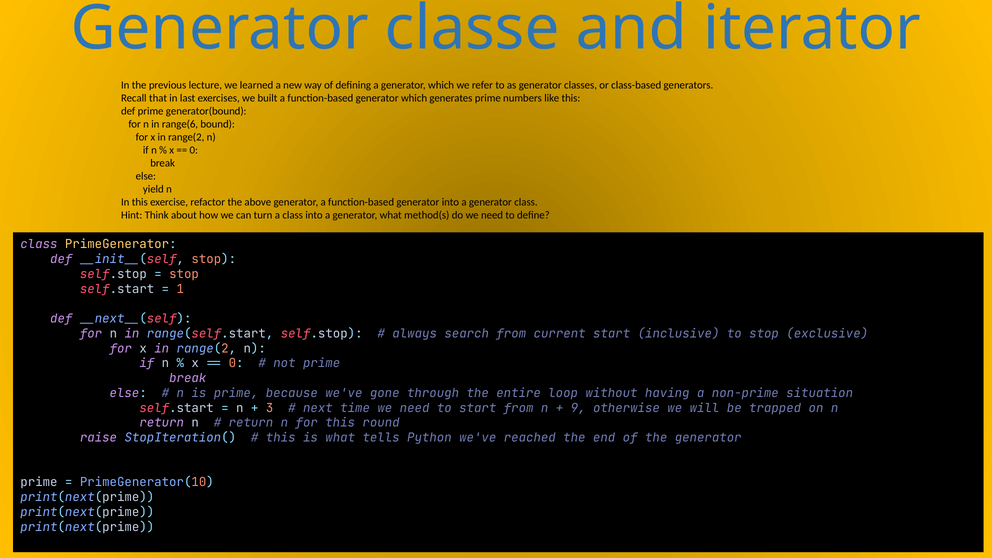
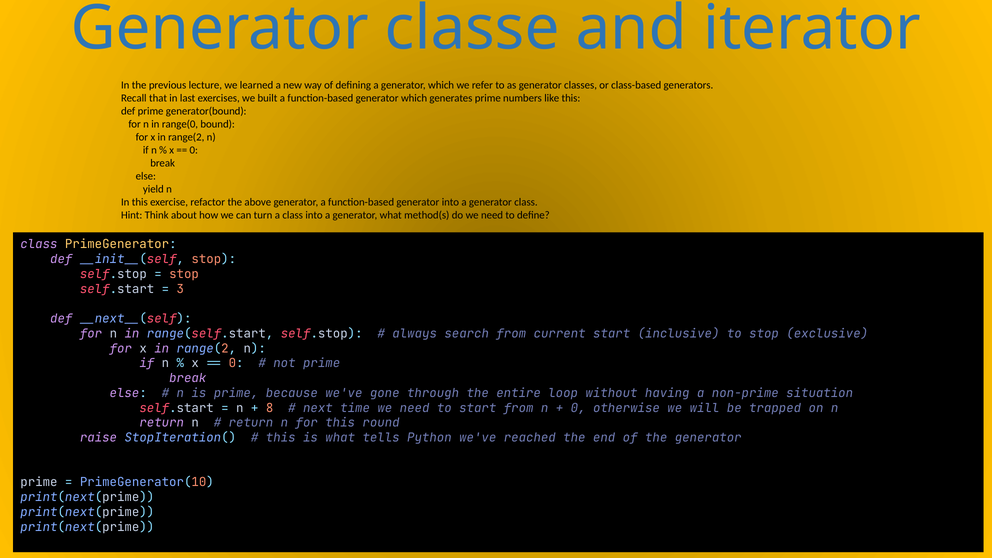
range(6: range(6 -> range(0
1: 1 -> 3
3: 3 -> 8
9 at (578, 408): 9 -> 0
